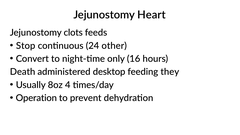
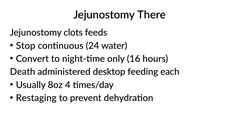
Heart: Heart -> There
other: other -> water
they: they -> each
Operation: Operation -> Restaging
